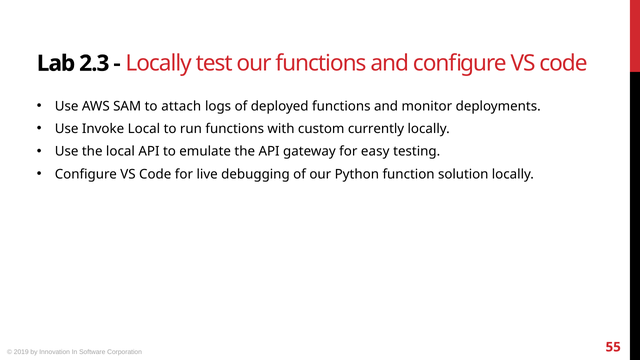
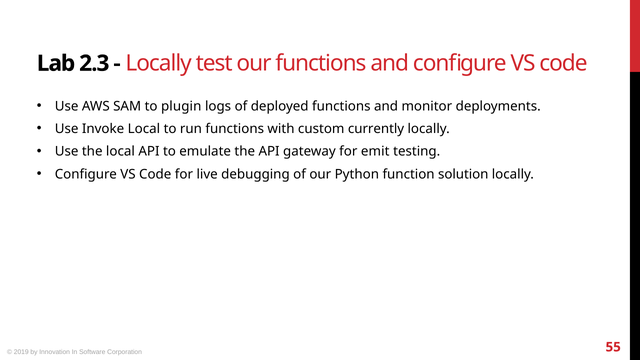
attach: attach -> plugin
easy: easy -> emit
